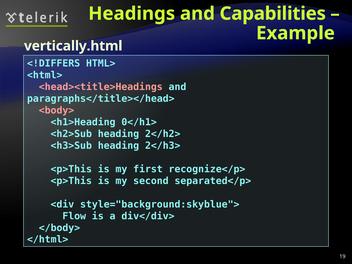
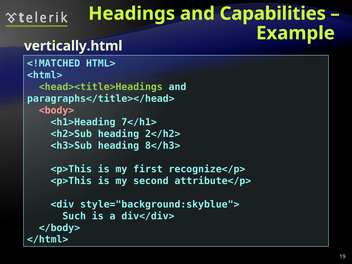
<!DIFFERS: <!DIFFERS -> <!MATCHED
<head><title>Headings colour: pink -> light green
0</h1>: 0</h1> -> 7</h1>
2</h3>: 2</h3> -> 8</h3>
separated</p>: separated</p> -> attribute</p>
Flow: Flow -> Such
